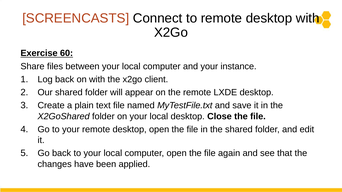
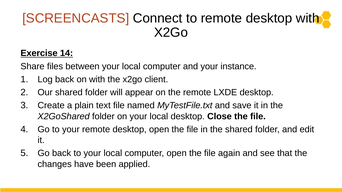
60: 60 -> 14
